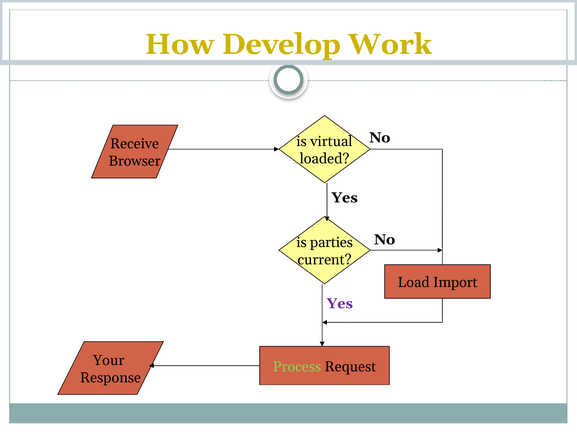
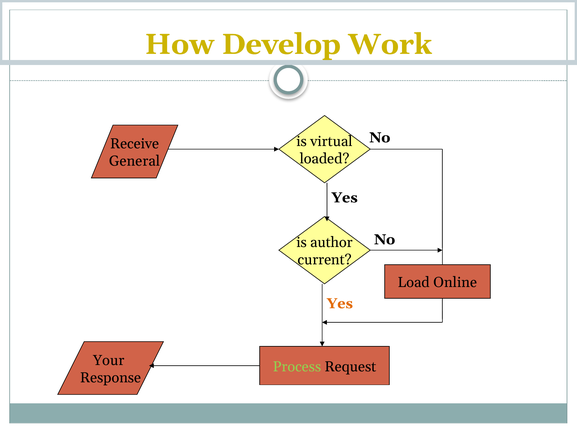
Browser: Browser -> General
parties: parties -> author
Import: Import -> Online
Yes at (340, 303) colour: purple -> orange
